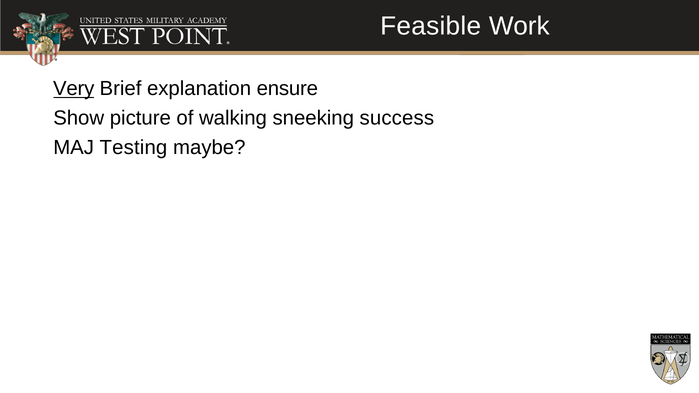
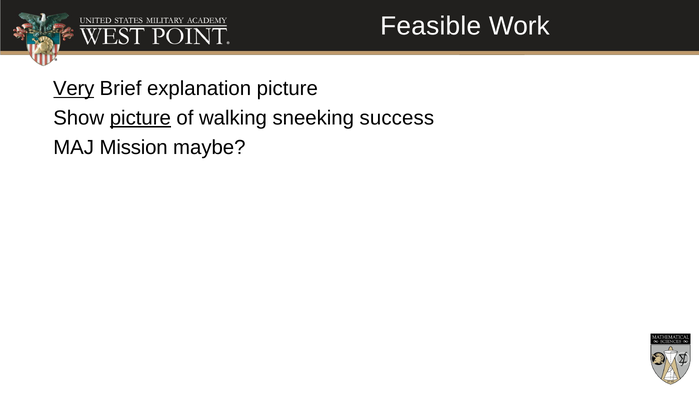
explanation ensure: ensure -> picture
picture at (140, 118) underline: none -> present
Testing: Testing -> Mission
